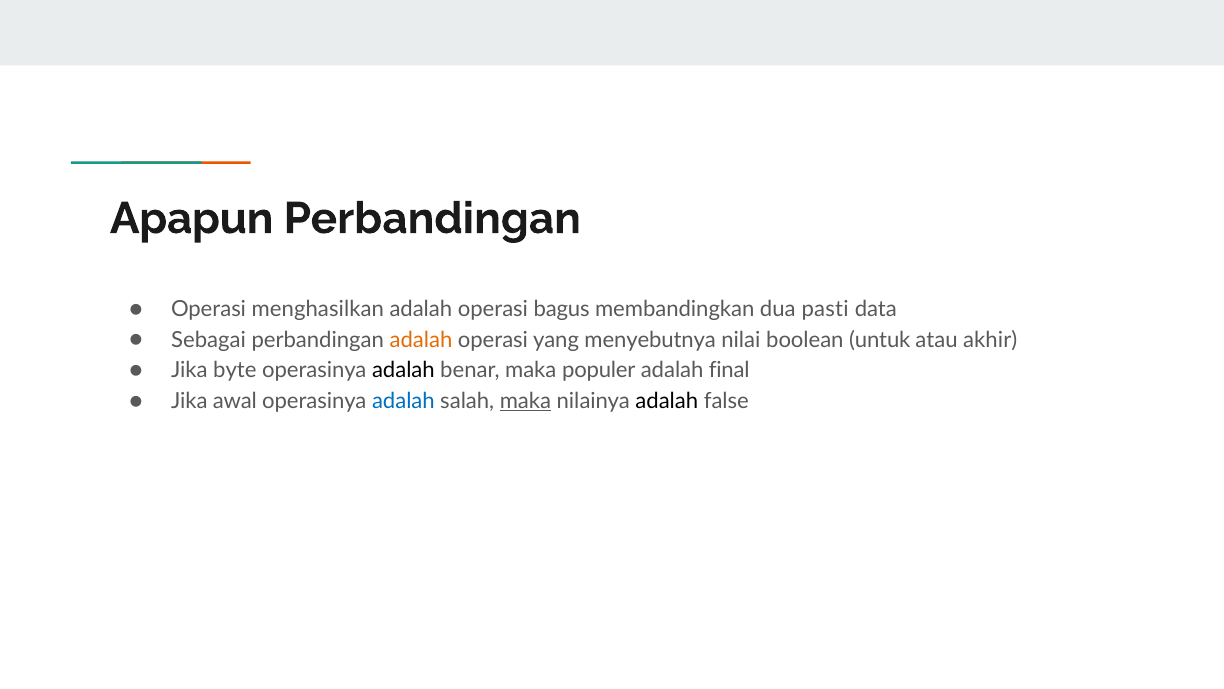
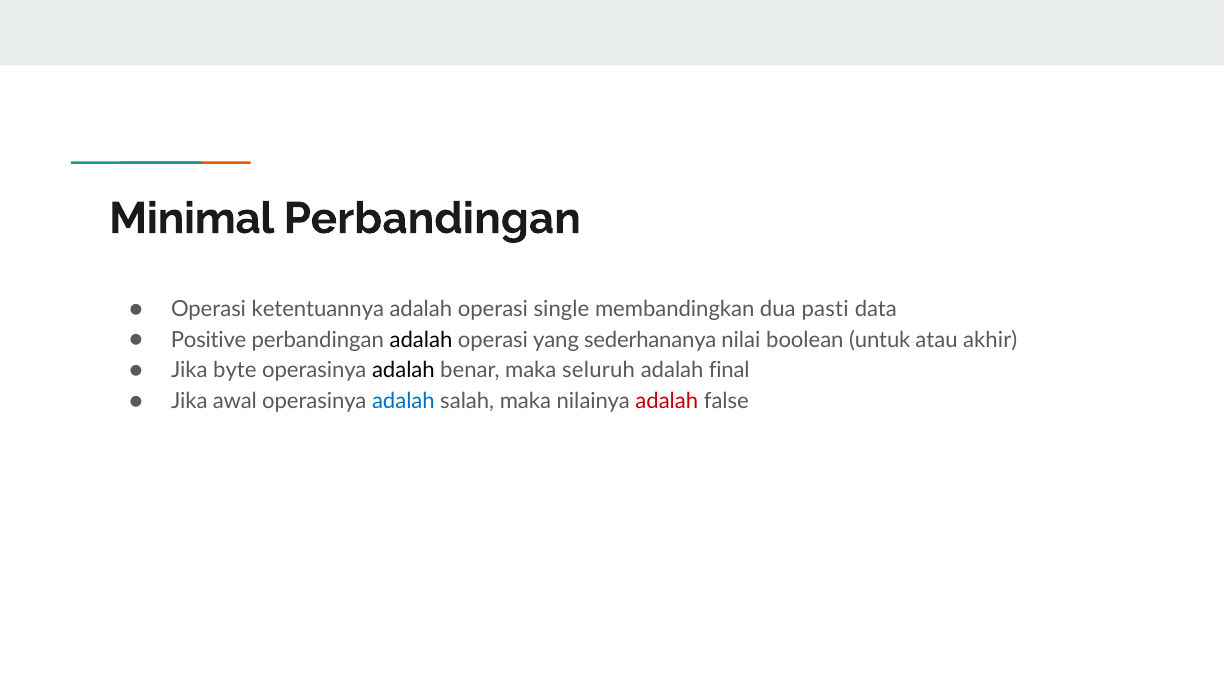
Apapun: Apapun -> Minimal
menghasilkan: menghasilkan -> ketentuannya
bagus: bagus -> single
Sebagai: Sebagai -> Positive
adalah at (421, 340) colour: orange -> black
menyebutnya: menyebutnya -> sederhananya
populer: populer -> seluruh
maka at (525, 401) underline: present -> none
adalah at (667, 401) colour: black -> red
